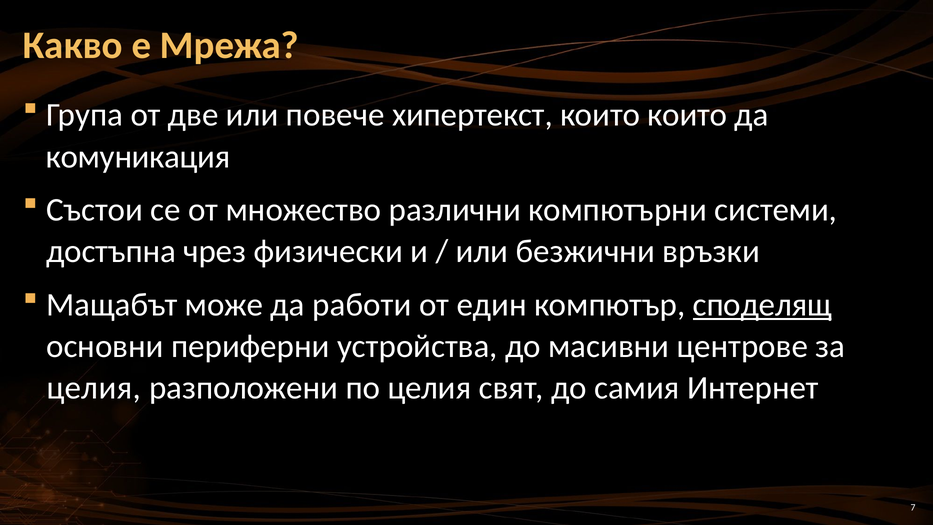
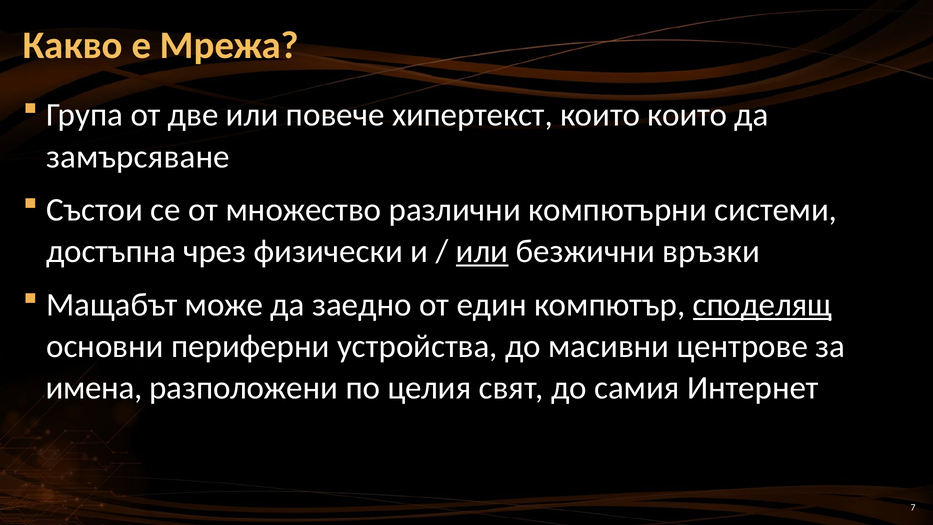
комуникация: комуникация -> замърсяване
или at (482, 251) underline: none -> present
работи: работи -> заедно
целия at (94, 388): целия -> имена
